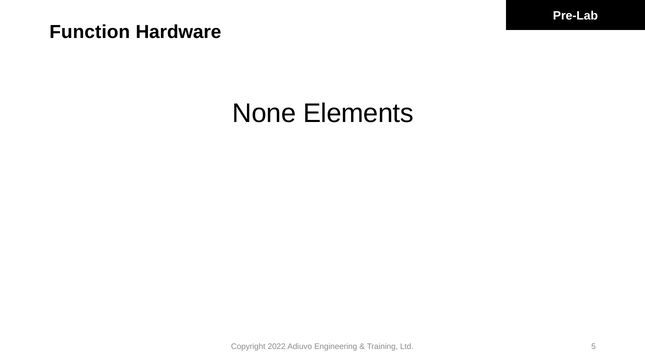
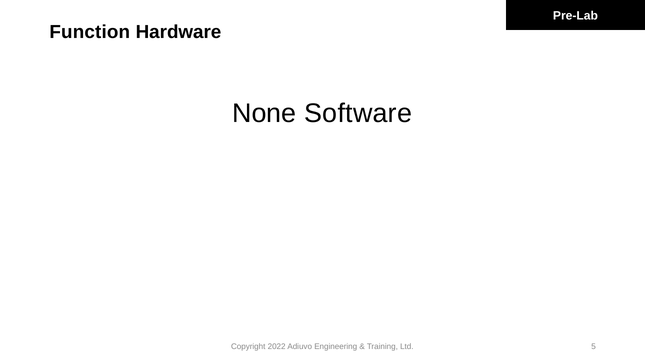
Elements: Elements -> Software
